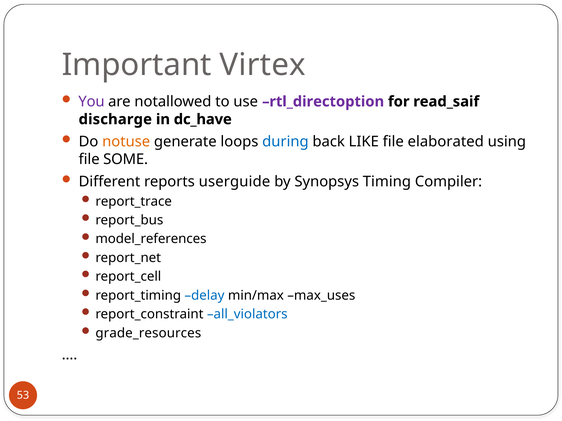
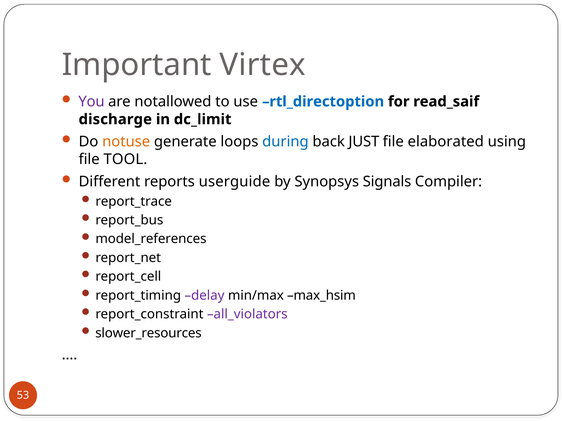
rtl_directoption colour: purple -> blue
dc_have: dc_have -> dc_limit
LIKE: LIKE -> JUST
SOME: SOME -> TOOL
Timing: Timing -> Signals
delay colour: blue -> purple
max_uses: max_uses -> max_hsim
all_violators colour: blue -> purple
grade_resources: grade_resources -> slower_resources
